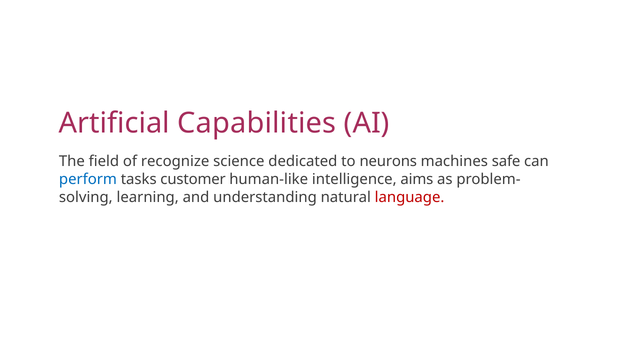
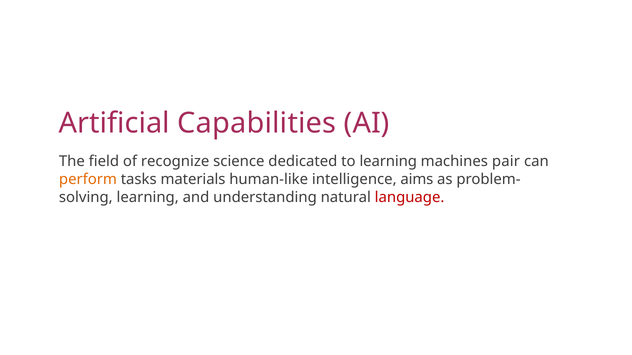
to neurons: neurons -> learning
safe: safe -> pair
perform colour: blue -> orange
customer: customer -> materials
